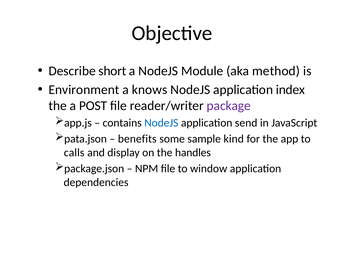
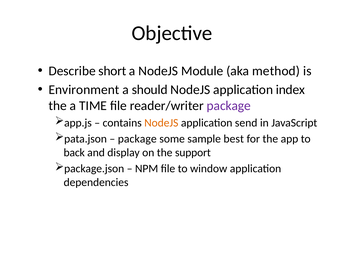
knows: knows -> should
POST: POST -> TIME
NodeJS at (161, 123) colour: blue -> orange
benefits at (137, 139): benefits -> package
kind: kind -> best
calls: calls -> back
handles: handles -> support
